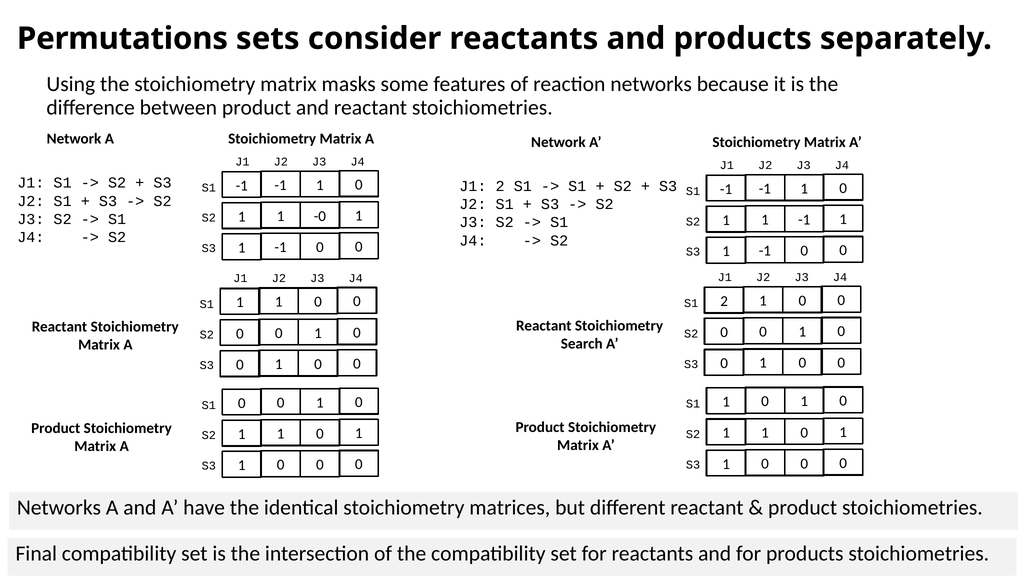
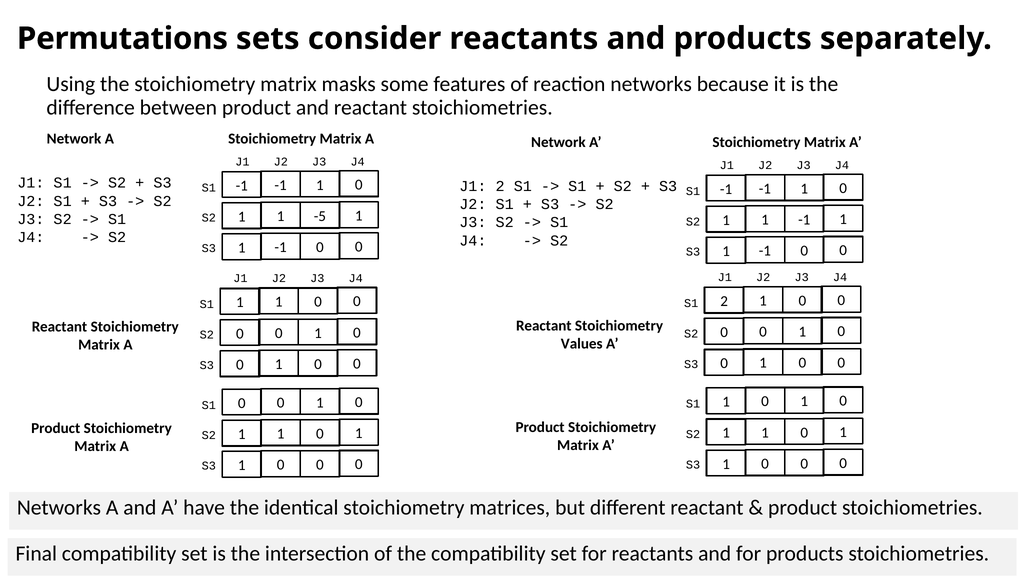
-0: -0 -> -5
Search: Search -> Values
